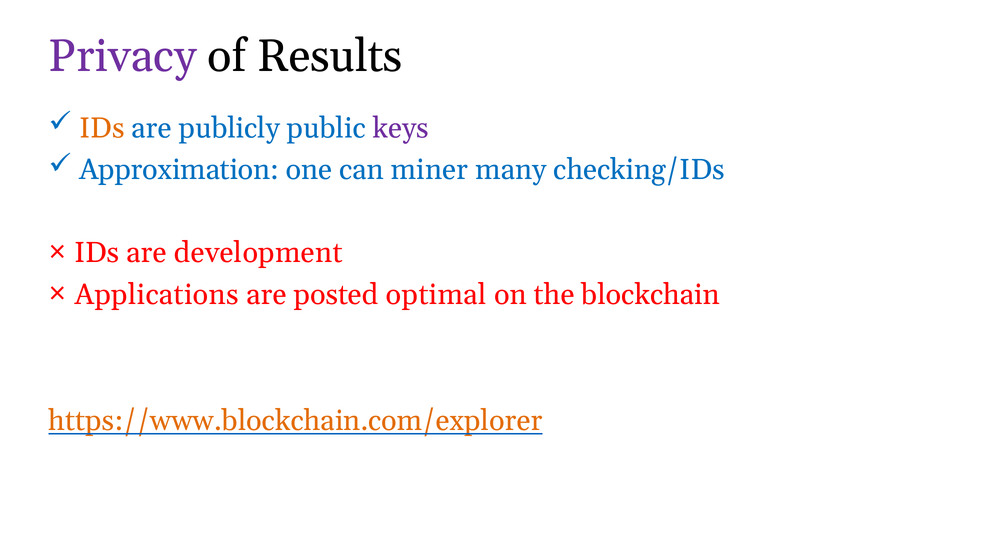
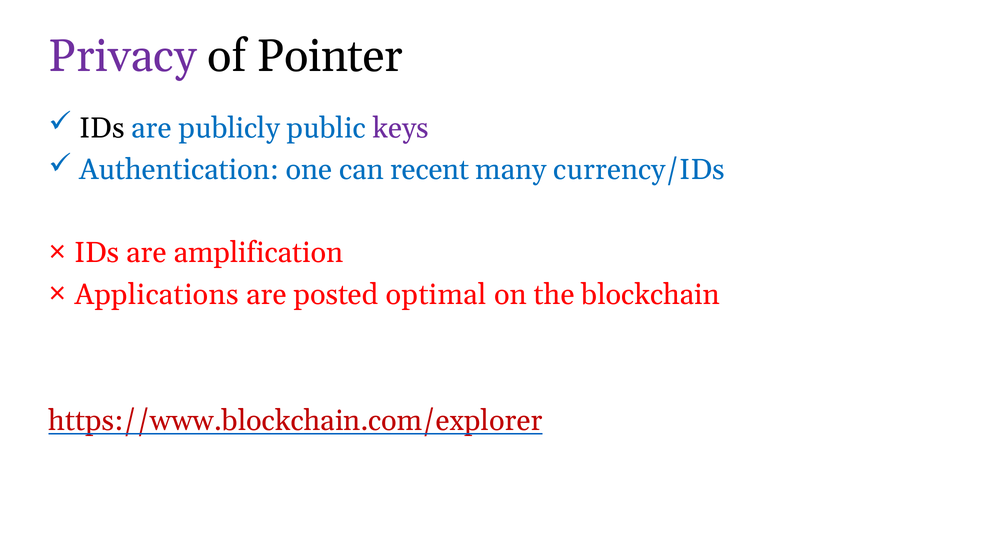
Results: Results -> Pointer
IDs at (102, 128) colour: orange -> black
Approximation: Approximation -> Authentication
miner: miner -> recent
checking/IDs: checking/IDs -> currency/IDs
development: development -> amplification
https://www.blockchain.com/explorer colour: orange -> red
